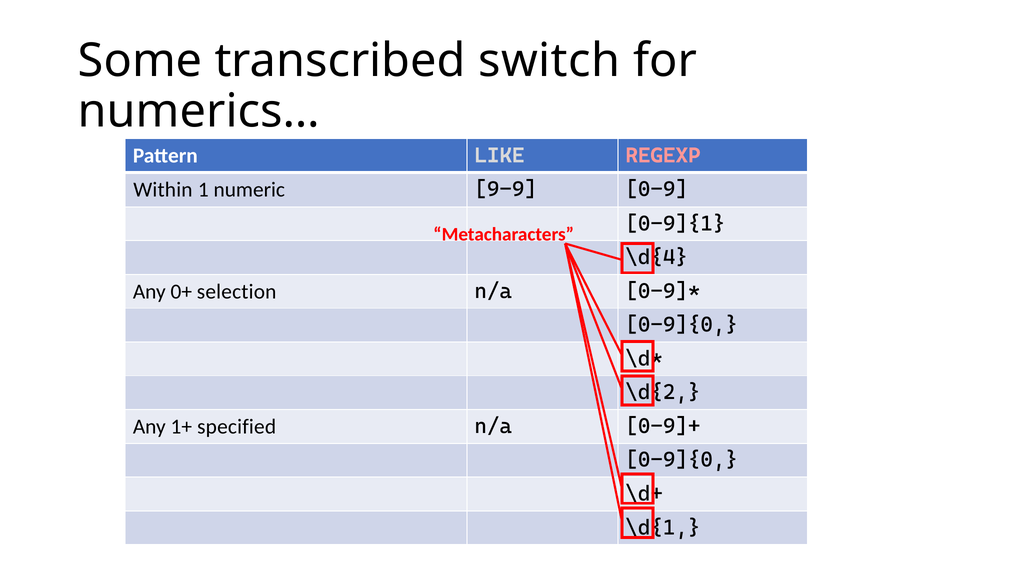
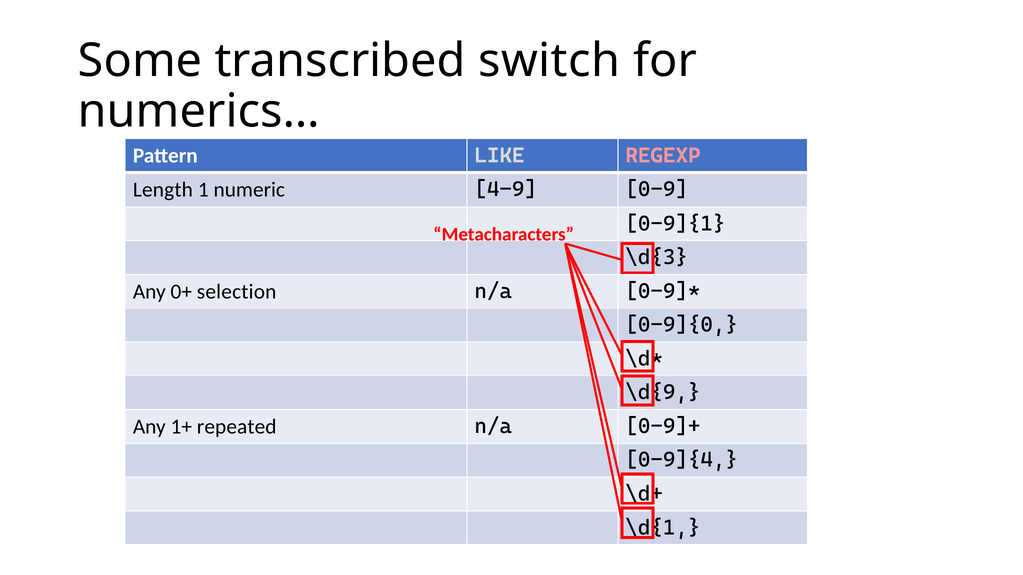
Within: Within -> Length
9-9: 9-9 -> 4-9
\d{4: \d{4 -> \d{3
\d{2: \d{2 -> \d{9
specified: specified -> repeated
0-9]{0 at (682, 460): 0-9]{0 -> 0-9]{4
